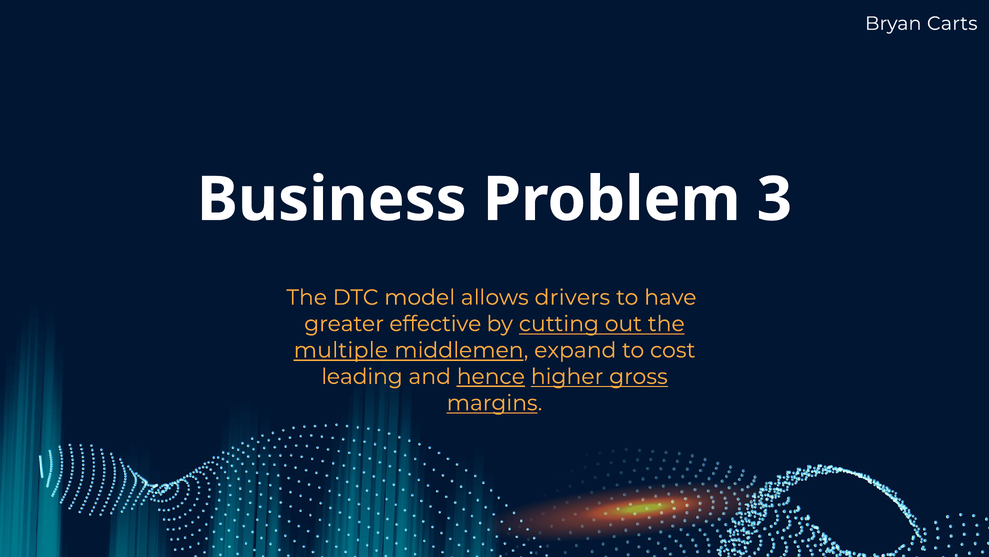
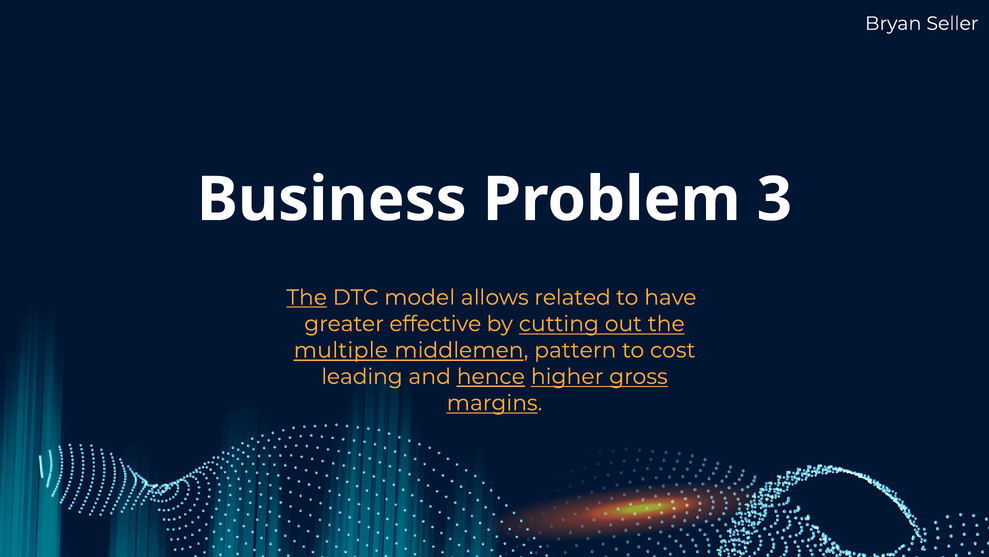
Carts: Carts -> Seller
The at (307, 297) underline: none -> present
drivers: drivers -> related
expand: expand -> pattern
